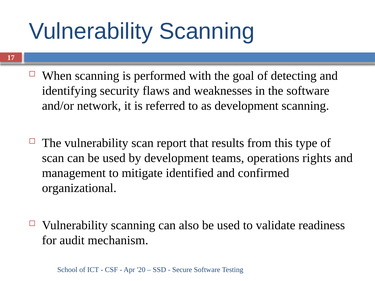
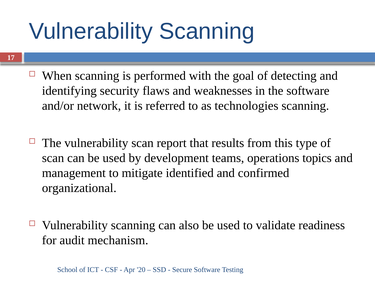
as development: development -> technologies
rights: rights -> topics
